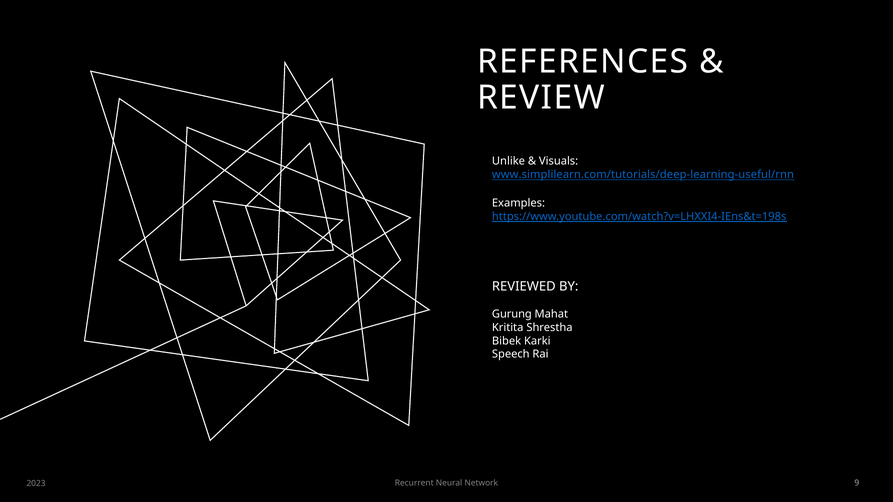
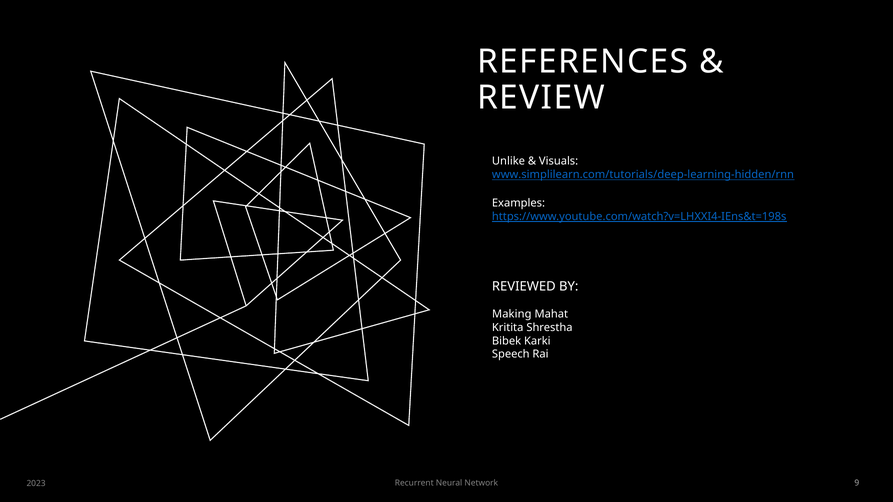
www.simplilearn.com/tutorials/deep-learning-useful/rnn: www.simplilearn.com/tutorials/deep-learning-useful/rnn -> www.simplilearn.com/tutorials/deep-learning-hidden/rnn
Gurung: Gurung -> Making
